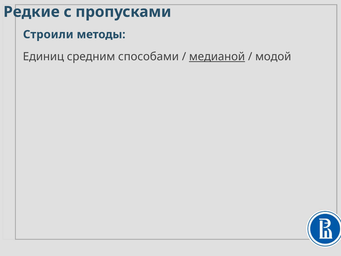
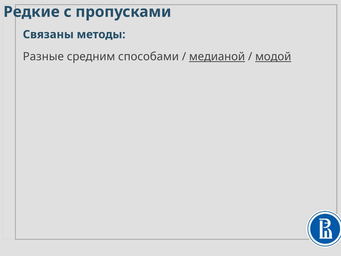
Строили: Строили -> Связаны
Единиц: Единиц -> Разные
модой underline: none -> present
